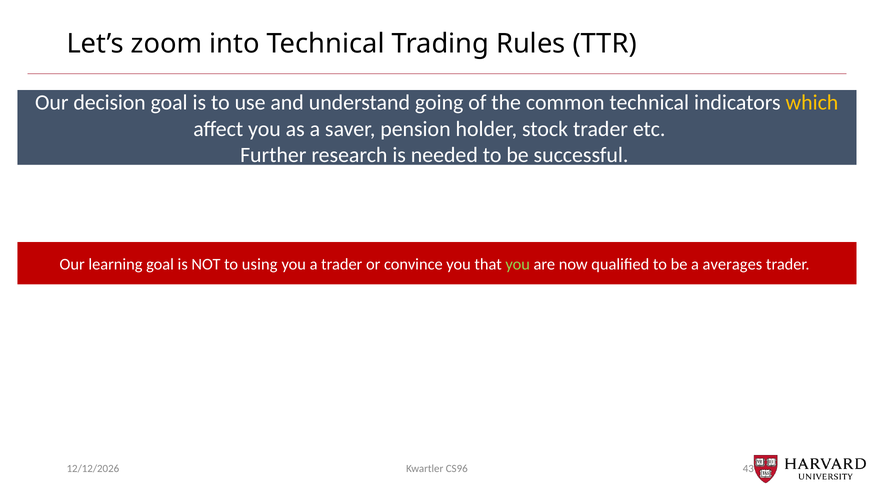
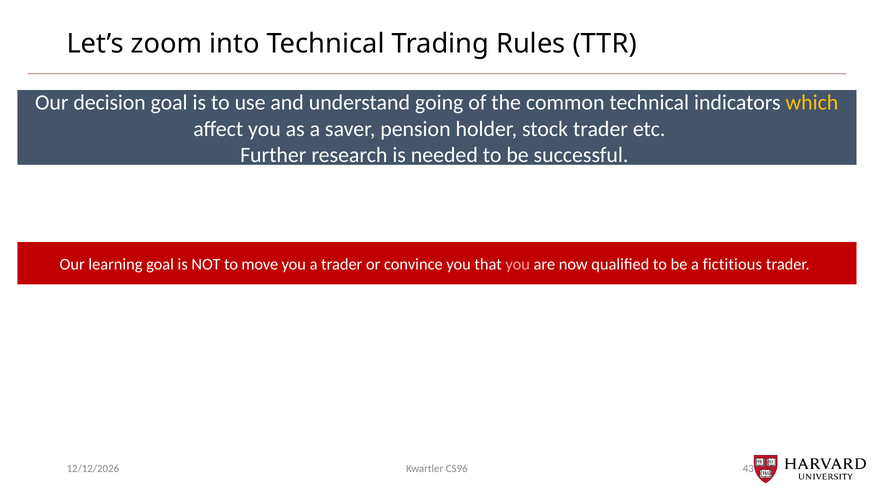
using: using -> move
you at (518, 265) colour: light green -> pink
averages: averages -> fictitious
